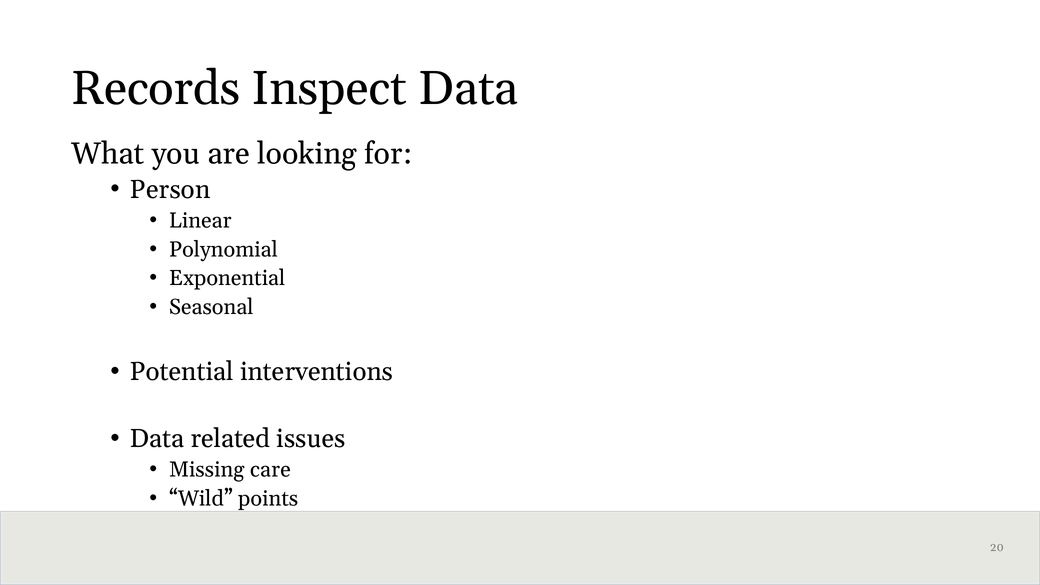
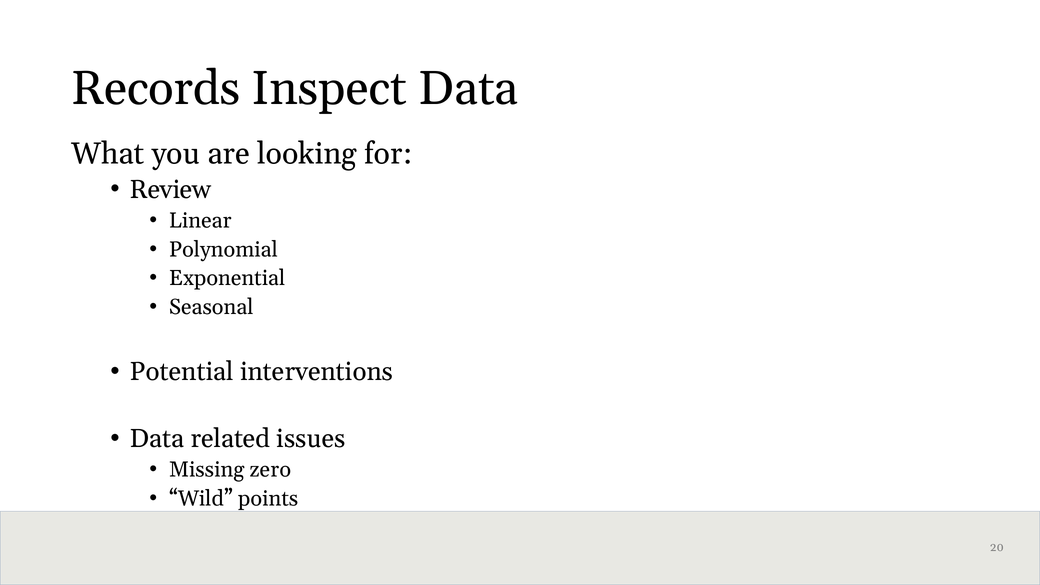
Person: Person -> Review
care: care -> zero
